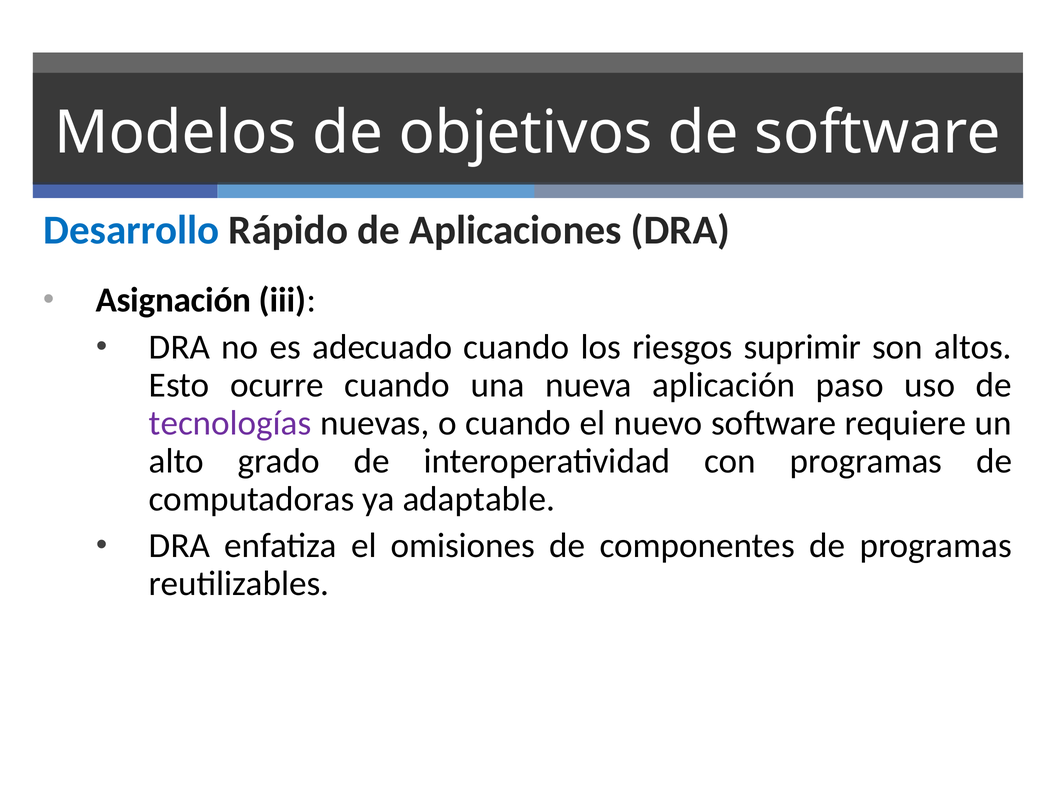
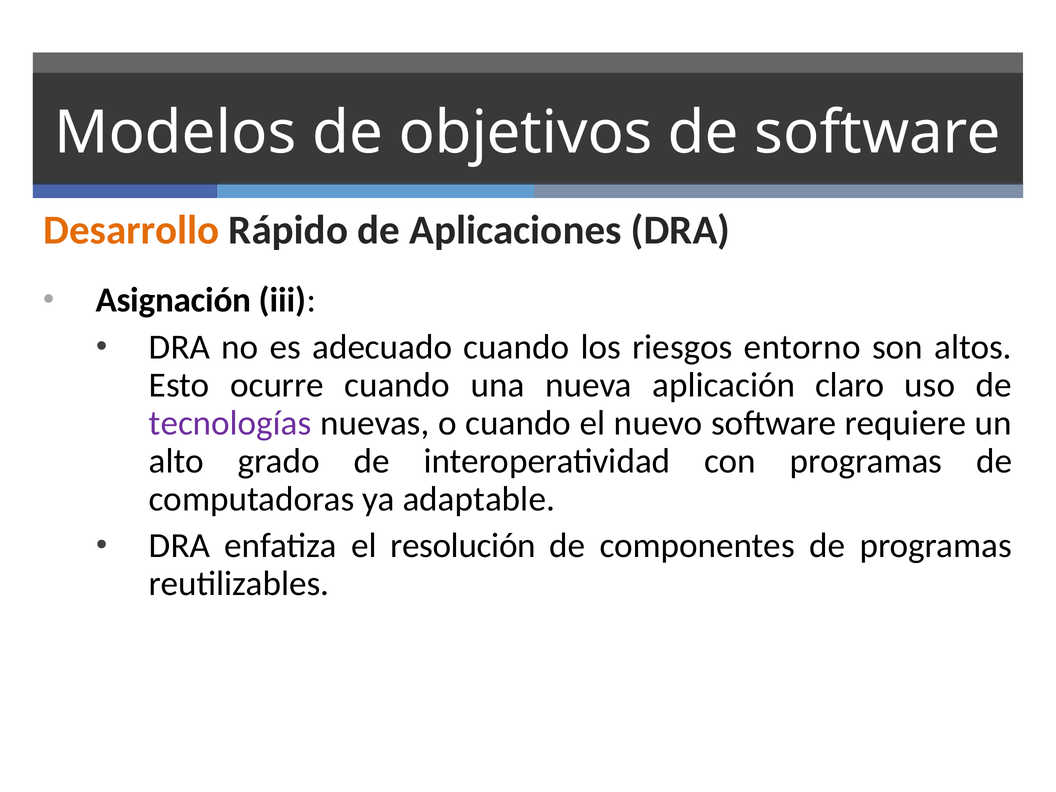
Desarrollo colour: blue -> orange
suprimir: suprimir -> entorno
paso: paso -> claro
omisiones: omisiones -> resolución
